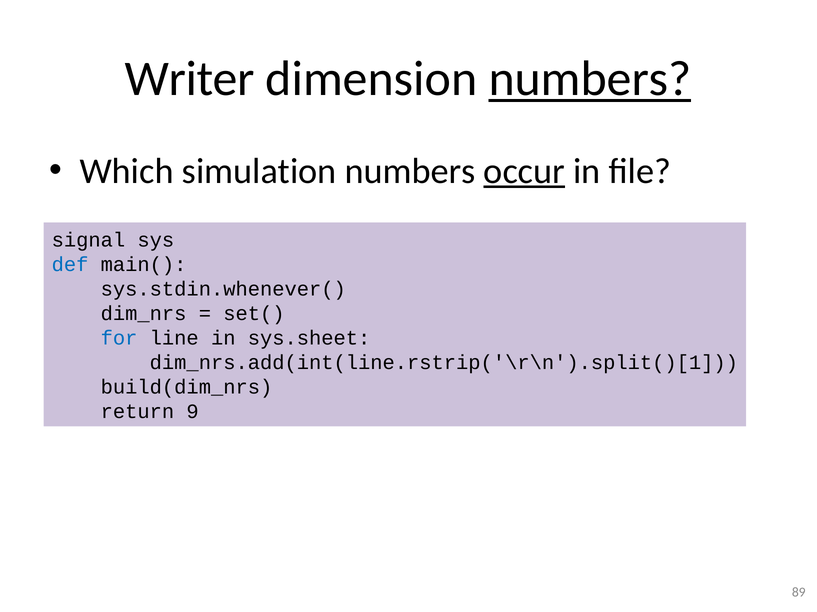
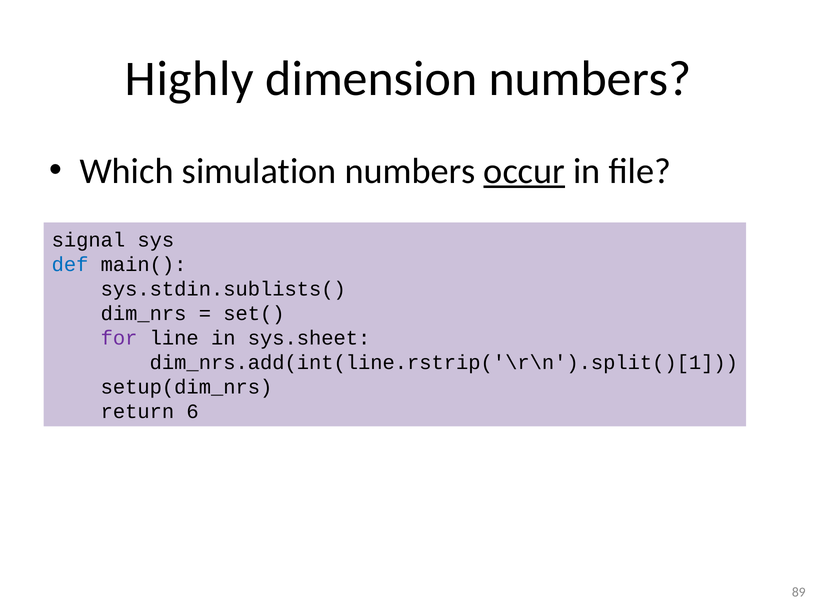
Writer: Writer -> Highly
numbers at (590, 79) underline: present -> none
sys.stdin.whenever(: sys.stdin.whenever( -> sys.stdin.sublists(
for colour: blue -> purple
build(dim_nrs: build(dim_nrs -> setup(dim_nrs
9: 9 -> 6
